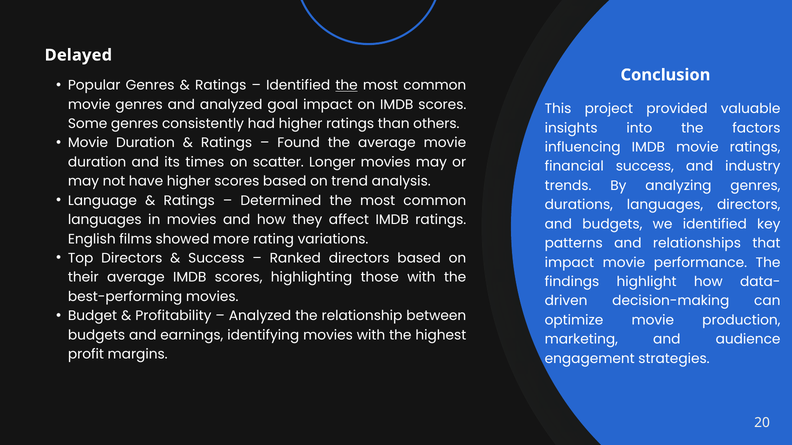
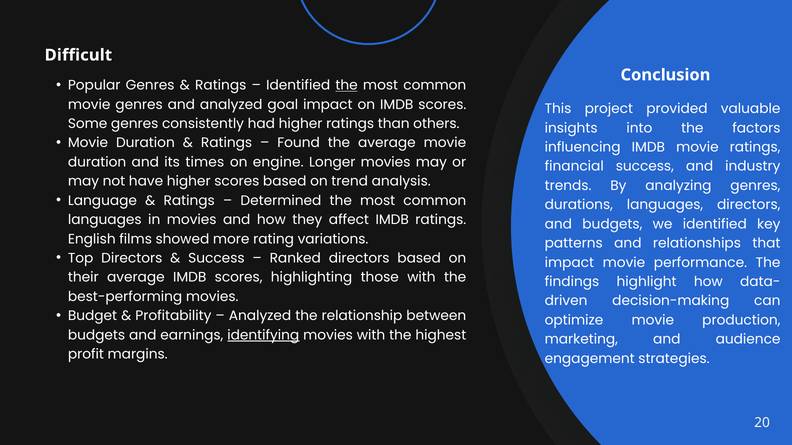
Delayed: Delayed -> Difficult
scatter: scatter -> engine
identifying underline: none -> present
